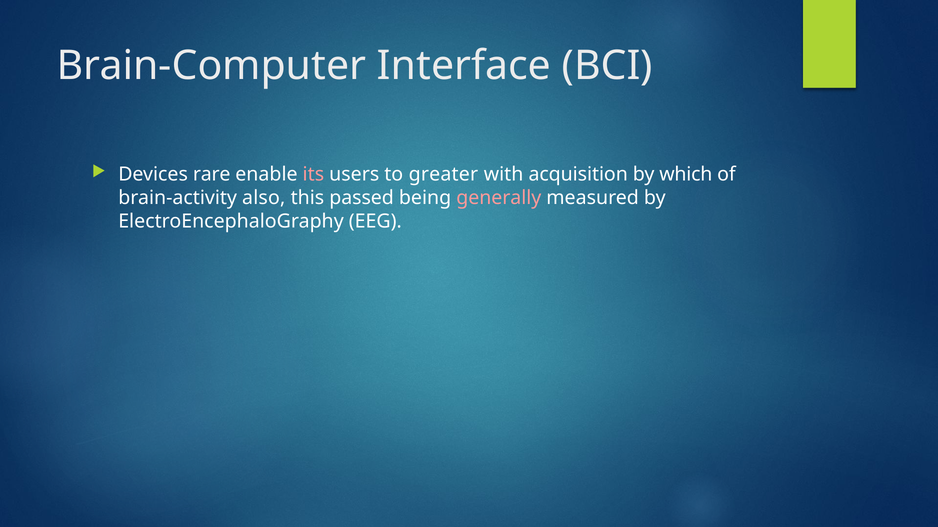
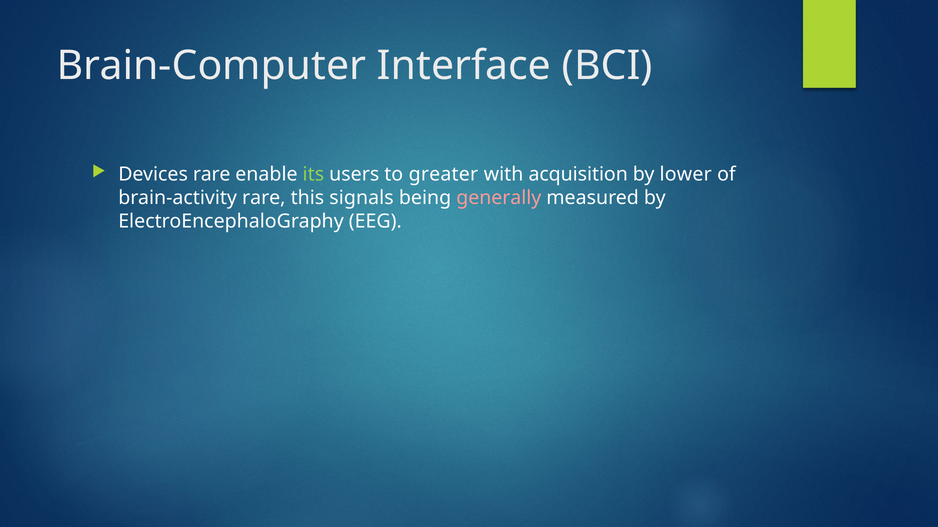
its colour: pink -> light green
which: which -> lower
brain-activity also: also -> rare
passed: passed -> signals
